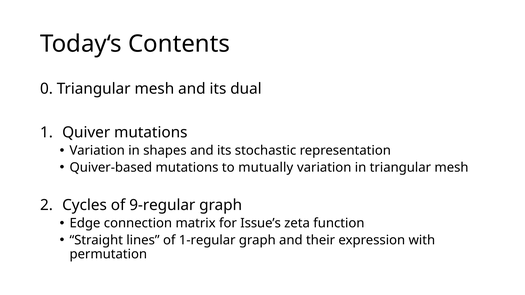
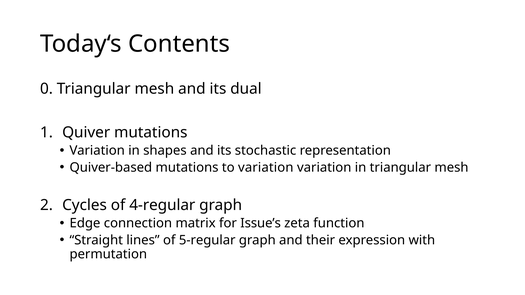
to mutually: mutually -> variation
9-regular: 9-regular -> 4-regular
1-regular: 1-regular -> 5-regular
